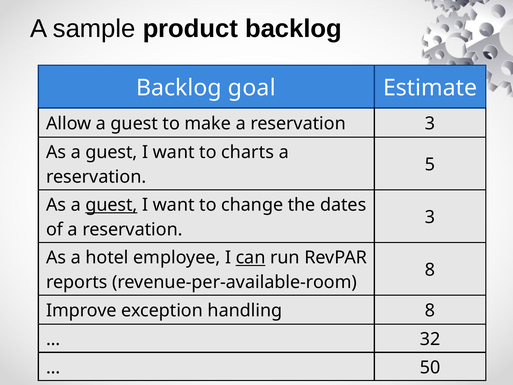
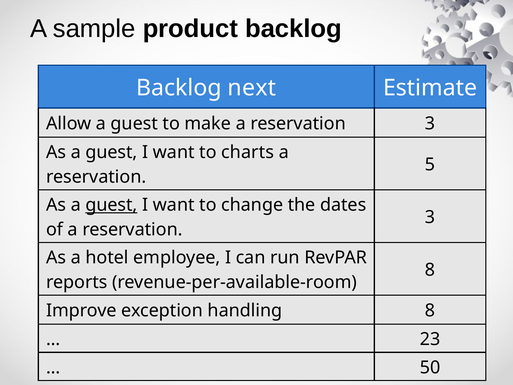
goal: goal -> next
can underline: present -> none
32: 32 -> 23
